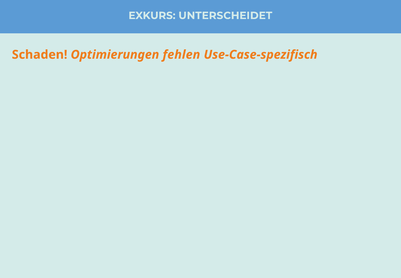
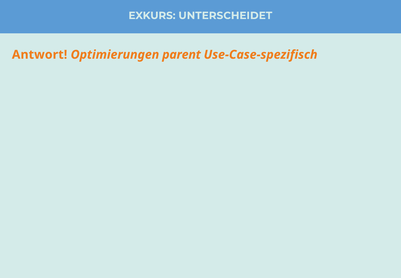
Schaden: Schaden -> Antwort
fehlen: fehlen -> parent
